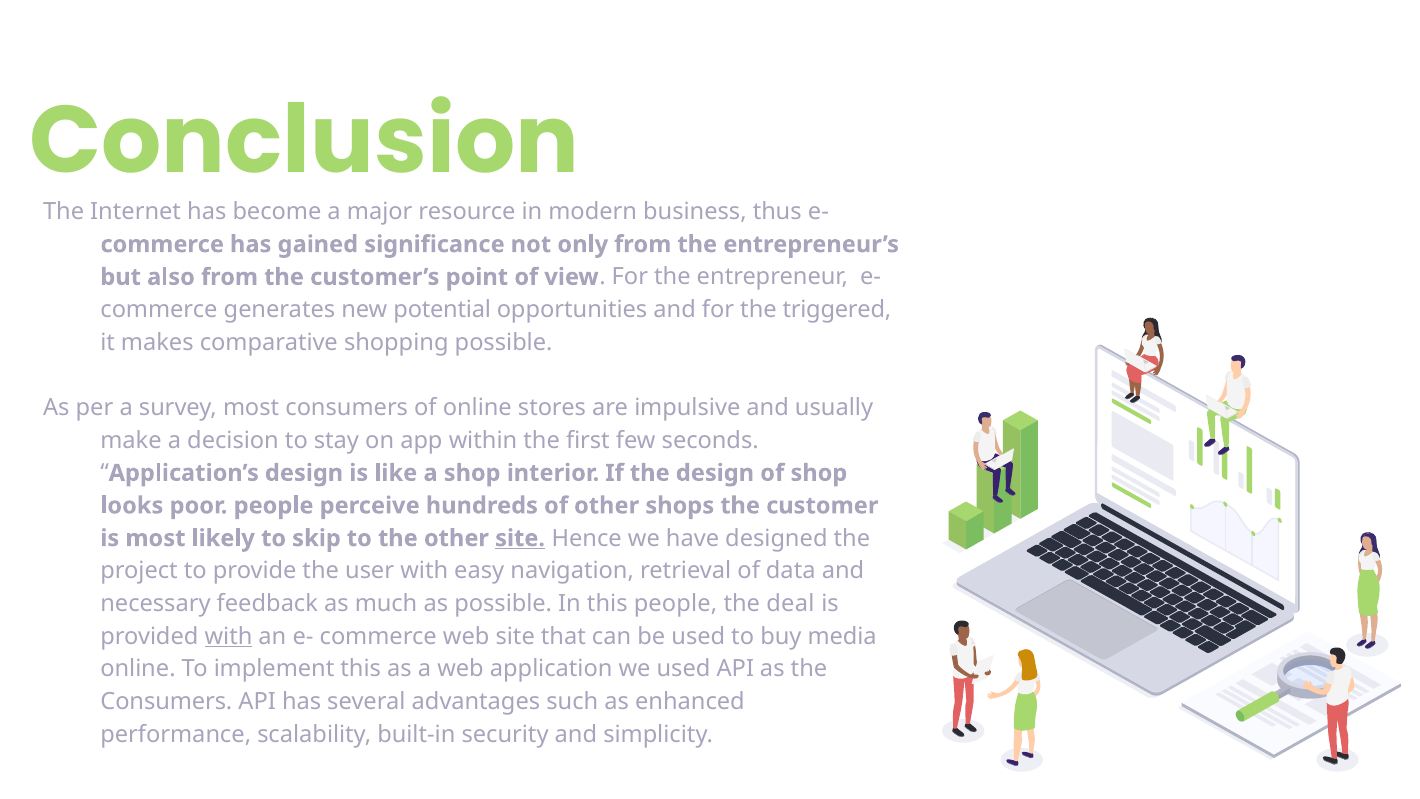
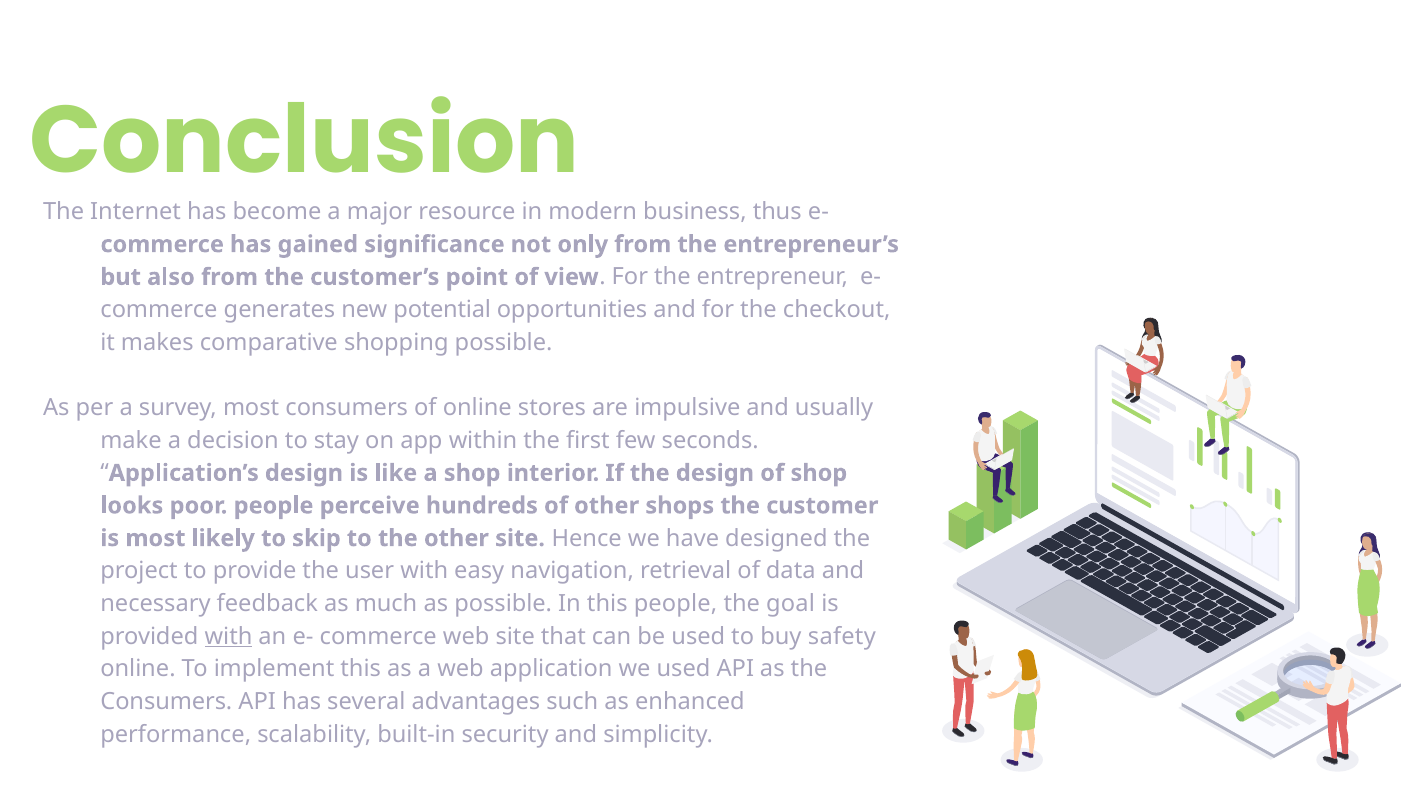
triggered: triggered -> checkout
site at (520, 538) underline: present -> none
deal: deal -> goal
media: media -> safety
